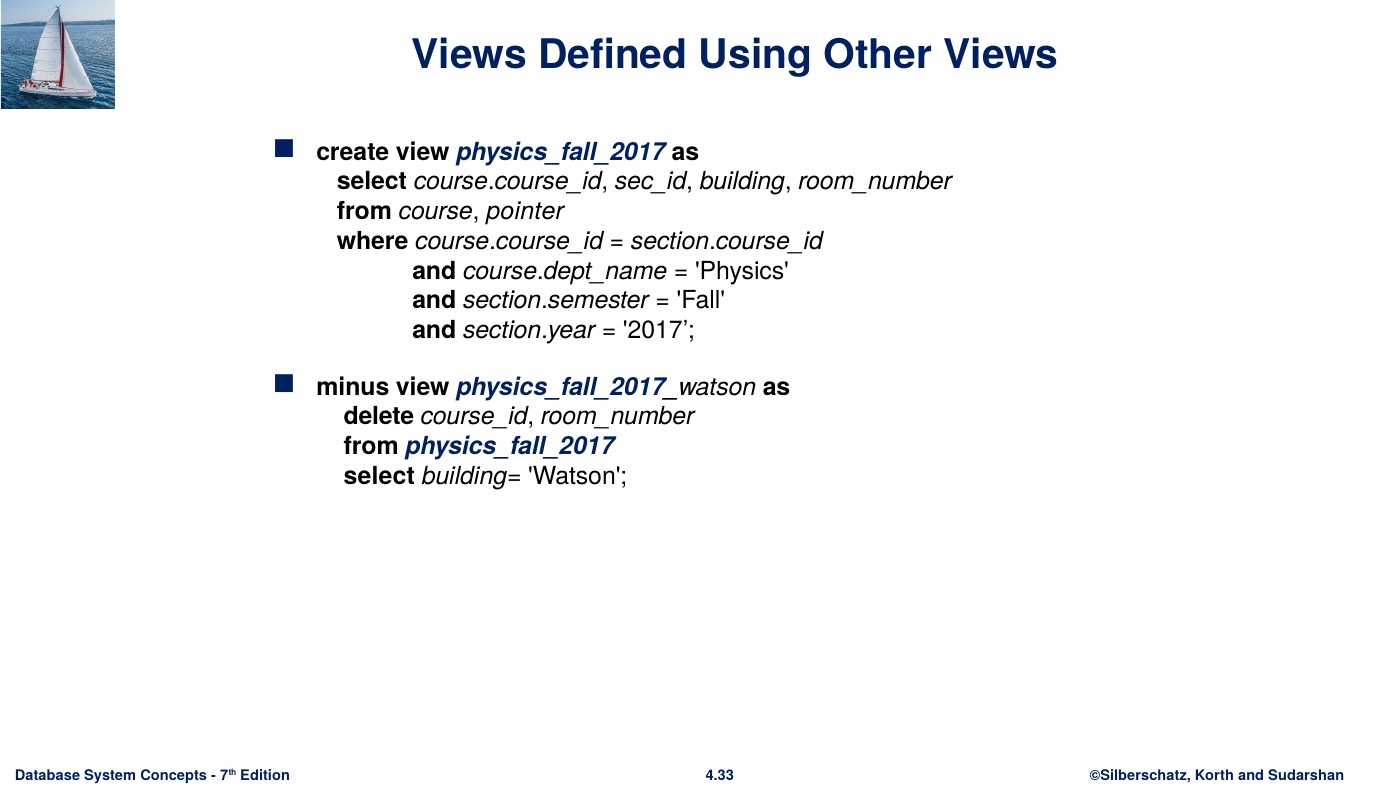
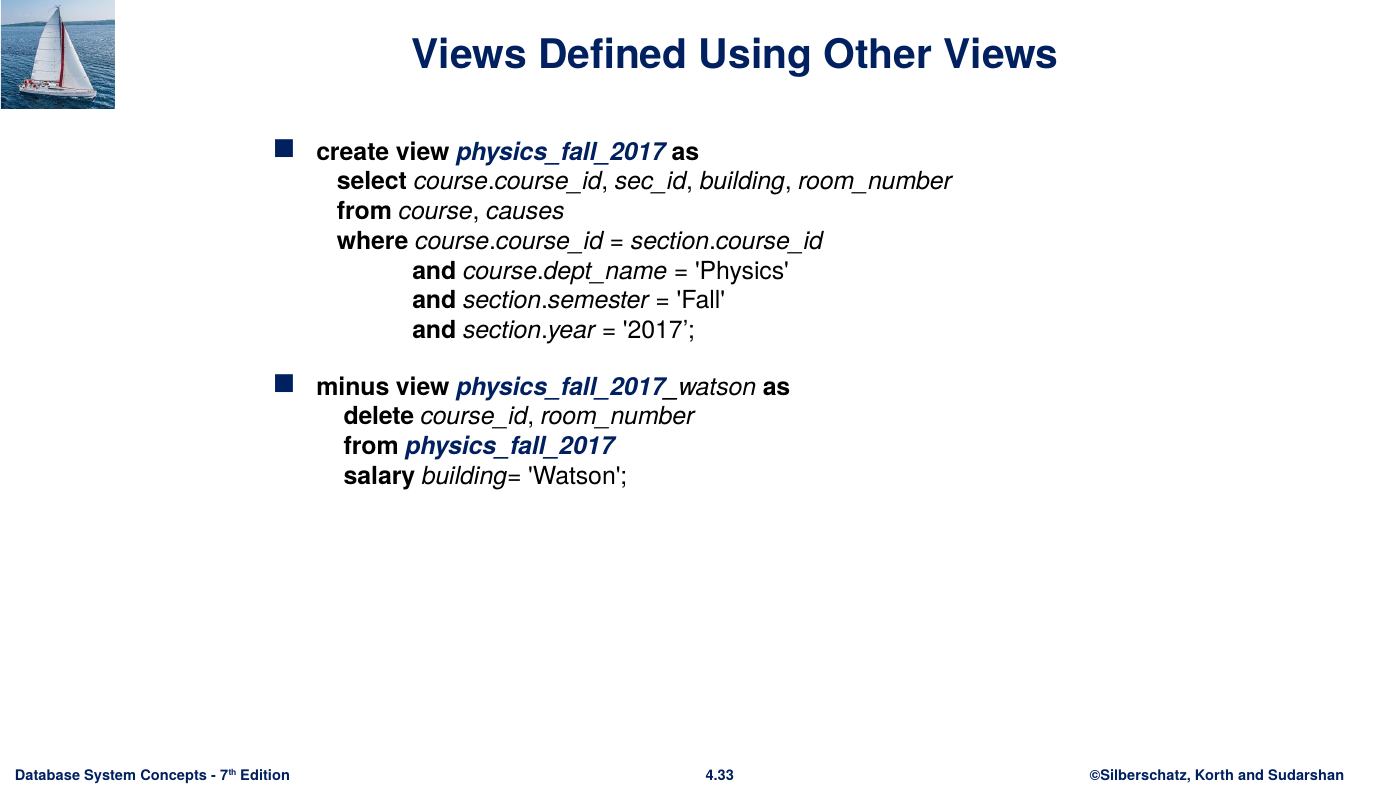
pointer: pointer -> causes
select at (379, 476): select -> salary
